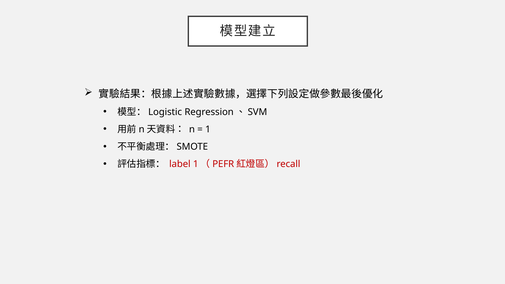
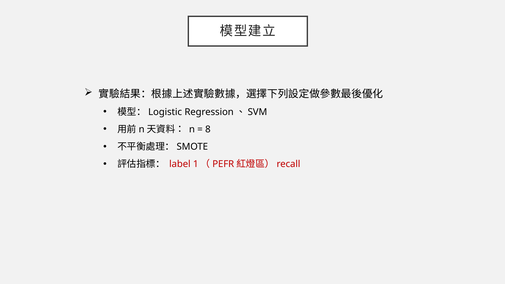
1: 1 -> 8
